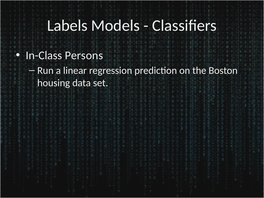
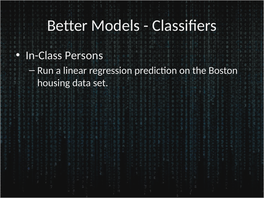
Labels: Labels -> Better
